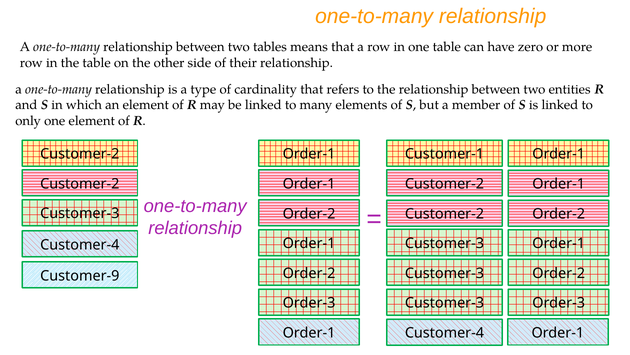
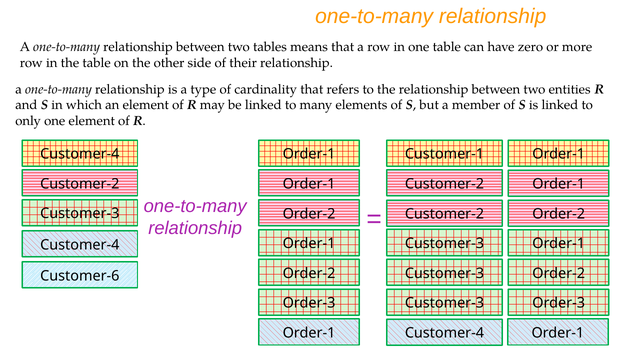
Customer-2 at (80, 154): Customer-2 -> Customer-4
Customer-9: Customer-9 -> Customer-6
